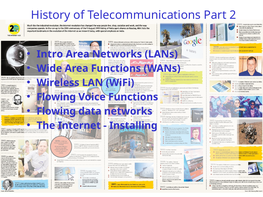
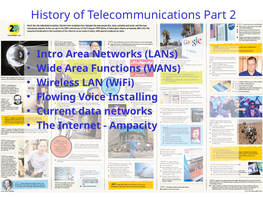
Voice Functions: Functions -> Installing
Flowing at (56, 111): Flowing -> Current
Installing: Installing -> Ampacity
